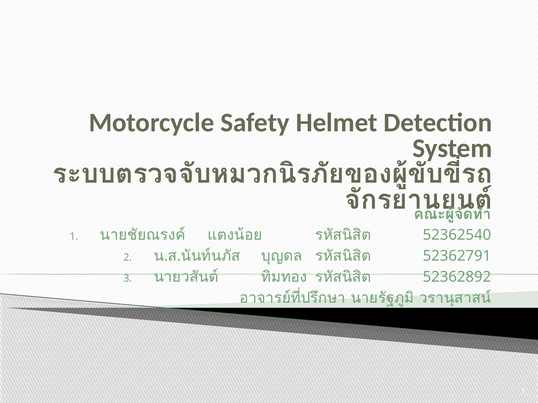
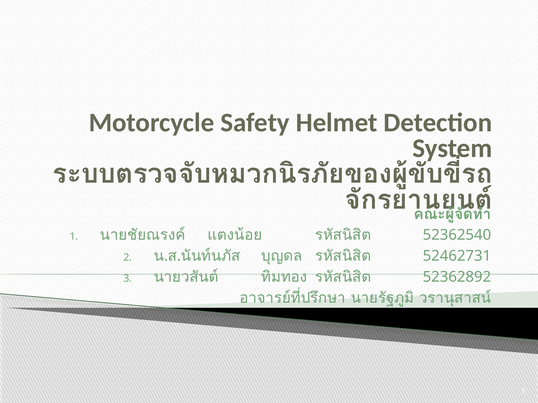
52362791: 52362791 -> 52462731
